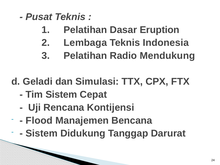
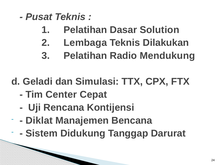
Eruption: Eruption -> Solution
Indonesia: Indonesia -> Dilakukan
Tim Sistem: Sistem -> Center
Flood: Flood -> Diklat
